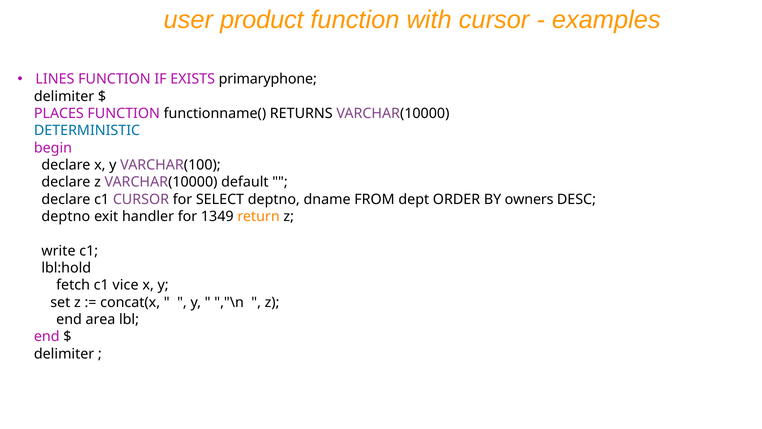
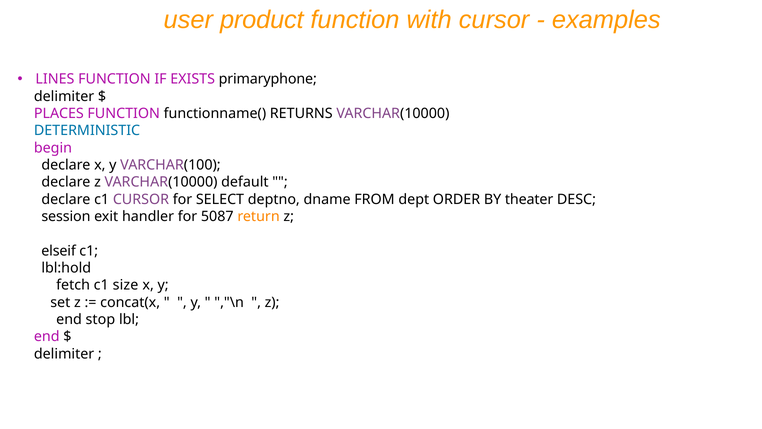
owners: owners -> theater
deptno at (66, 216): deptno -> session
1349: 1349 -> 5087
write: write -> elseif
vice: vice -> size
area: area -> stop
